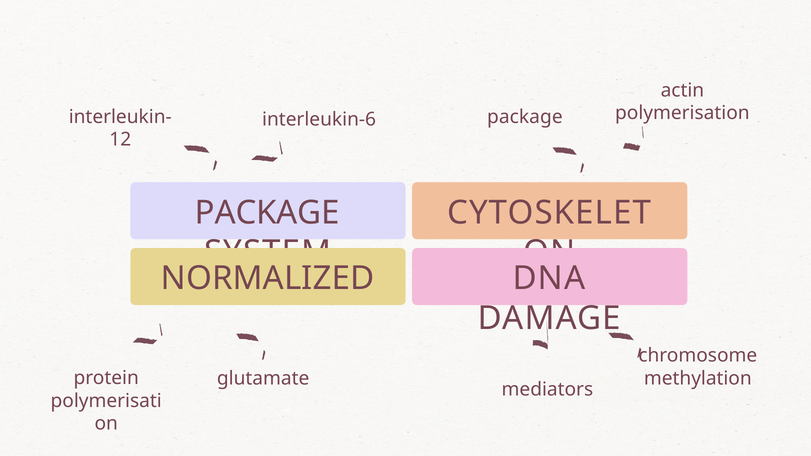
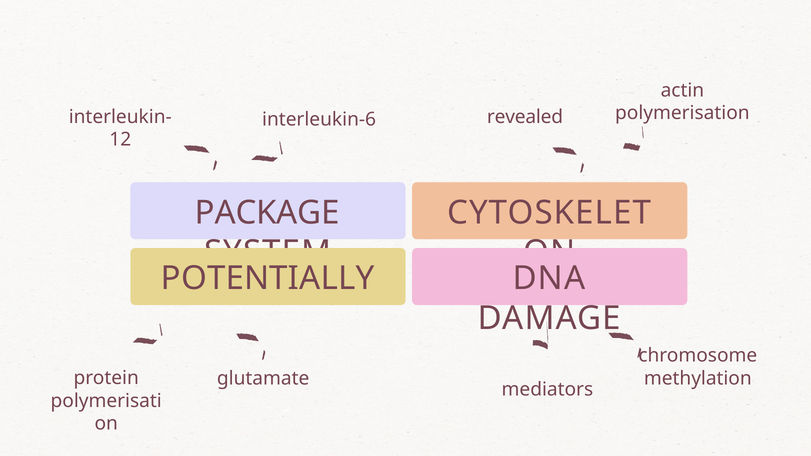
package at (525, 117): package -> revealed
NORMALIZED: NORMALIZED -> POTENTIALLY
